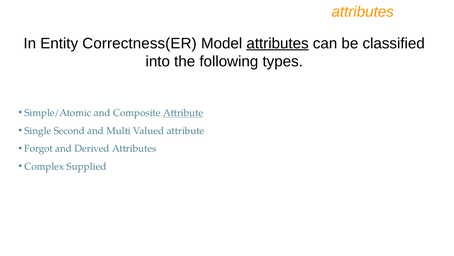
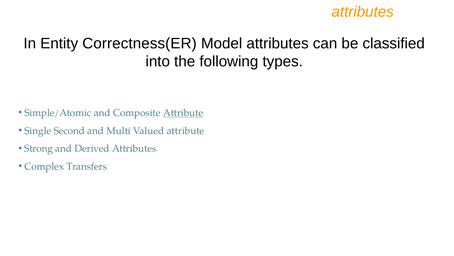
attributes at (278, 43) underline: present -> none
Forgot: Forgot -> Strong
Supplied: Supplied -> Transfers
